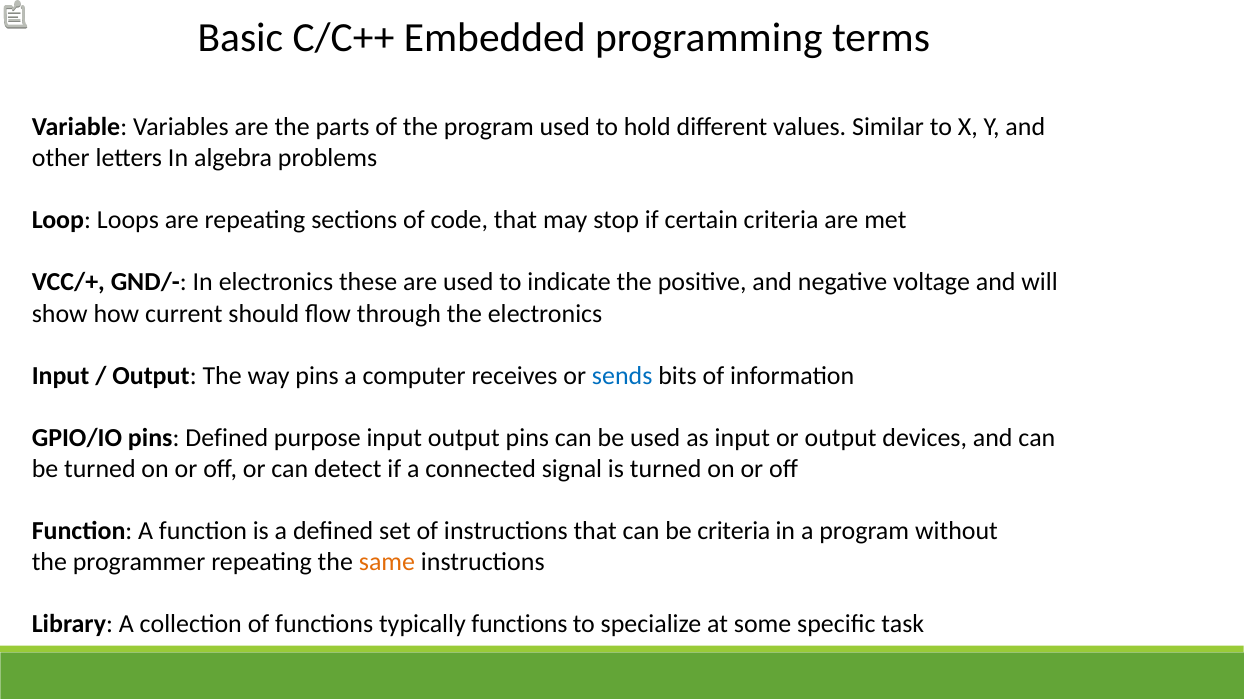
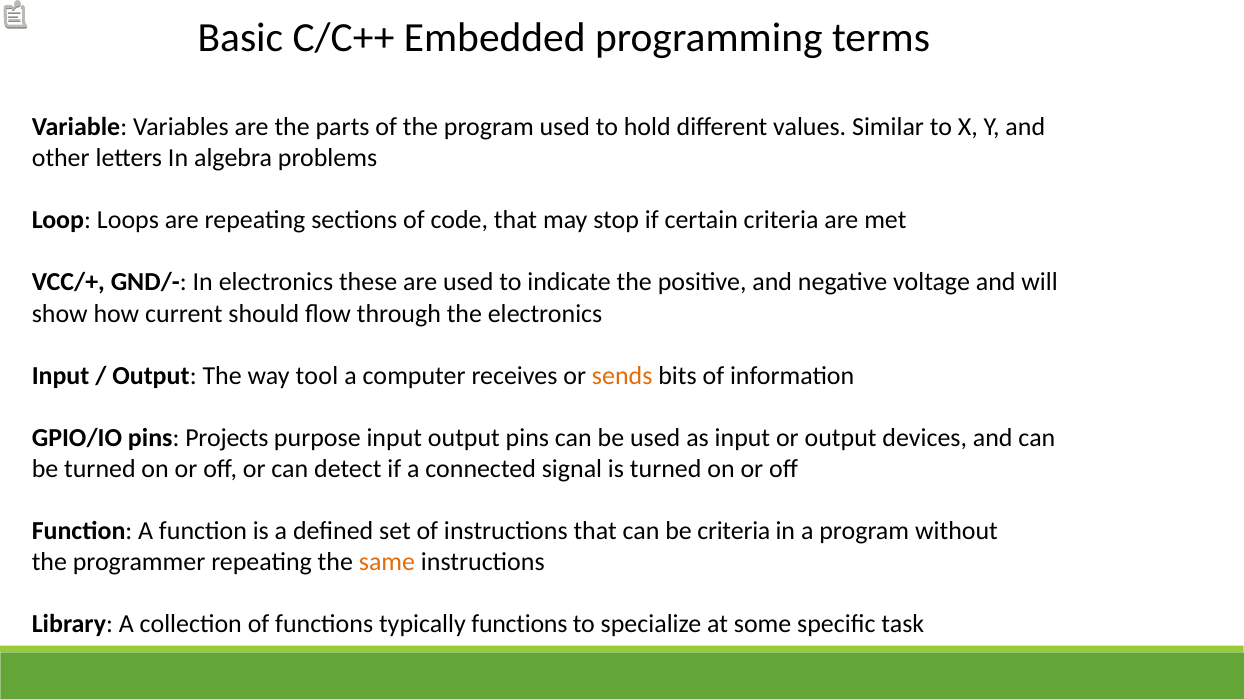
way pins: pins -> tool
sends colour: blue -> orange
pins Defined: Defined -> Projects
